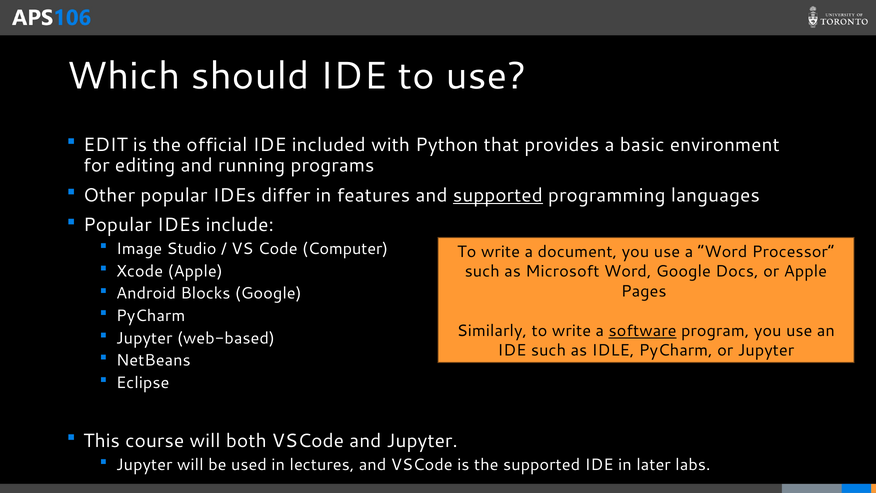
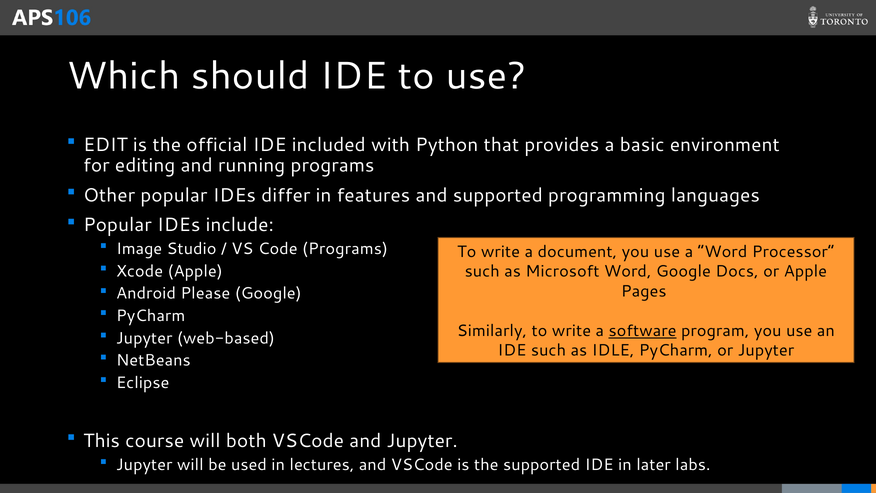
supported at (498, 195) underline: present -> none
Code Computer: Computer -> Programs
Blocks: Blocks -> Please
